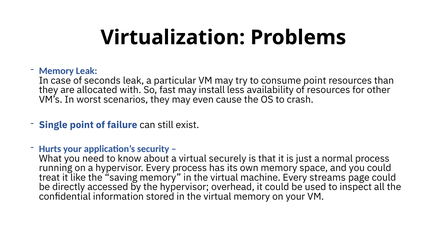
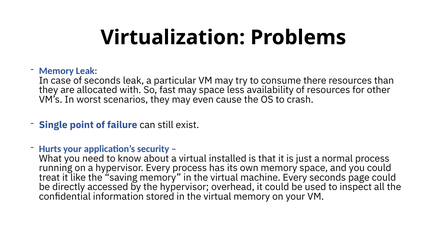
consume point: point -> there
may install: install -> space
securely: securely -> installed
Every streams: streams -> seconds
